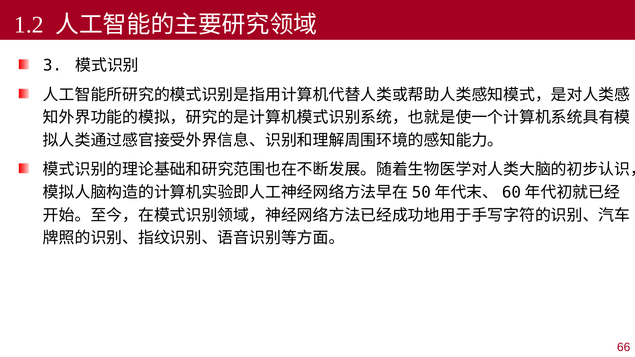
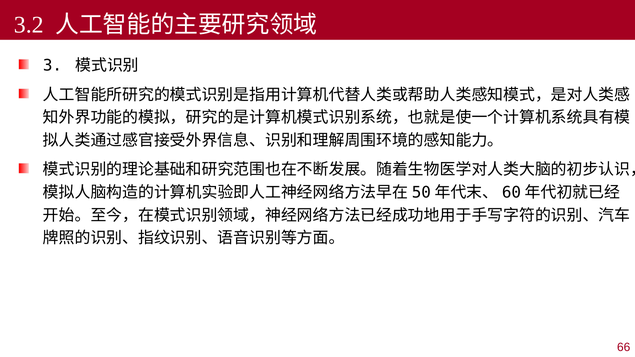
1.2: 1.2 -> 3.2
